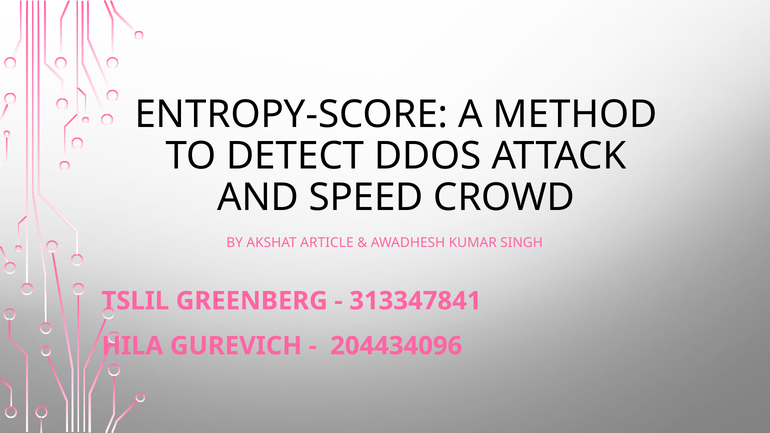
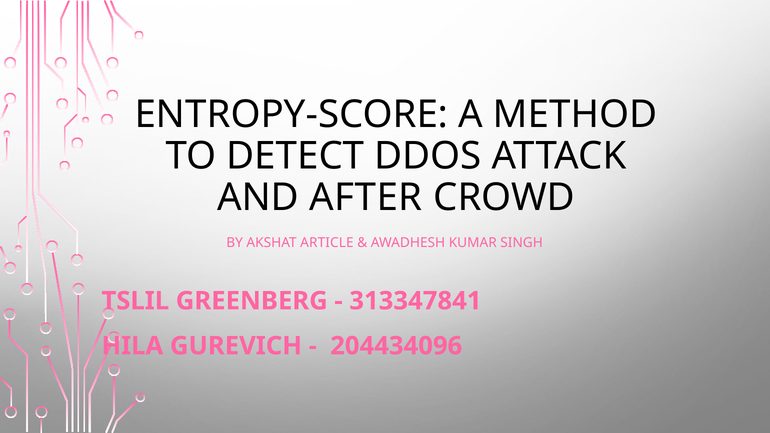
SPEED: SPEED -> AFTER
